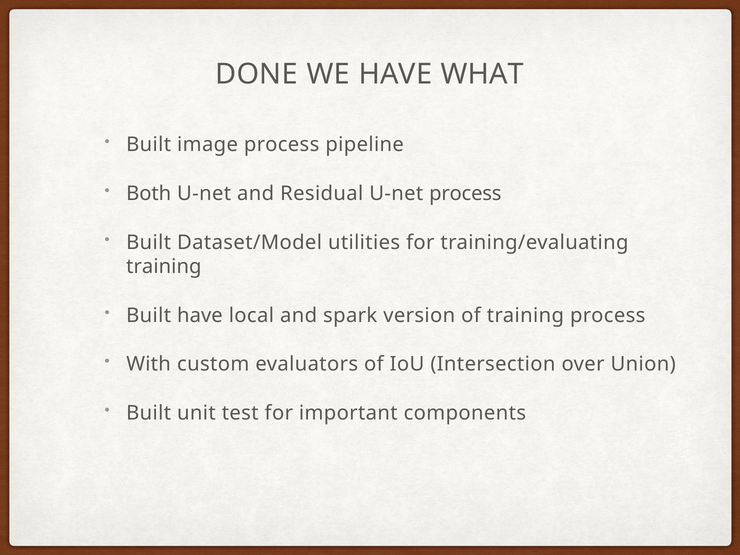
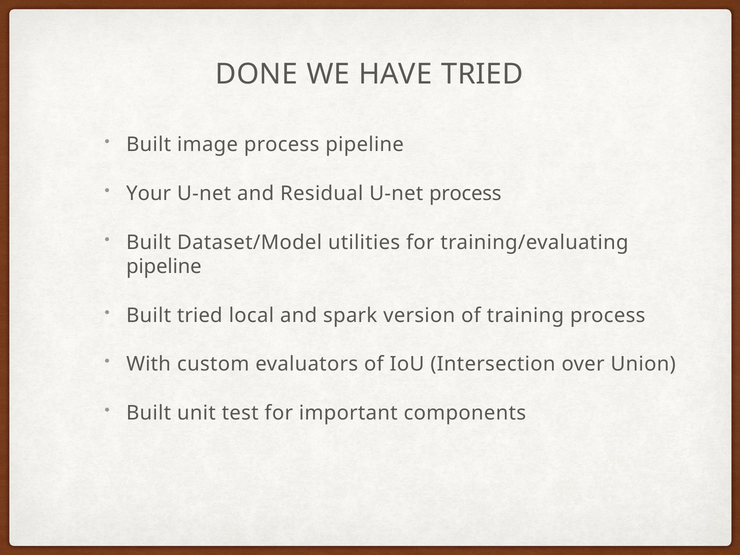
HAVE WHAT: WHAT -> TRIED
Both: Both -> Your
training at (164, 267): training -> pipeline
Built have: have -> tried
